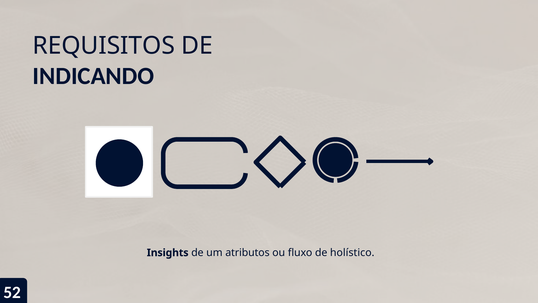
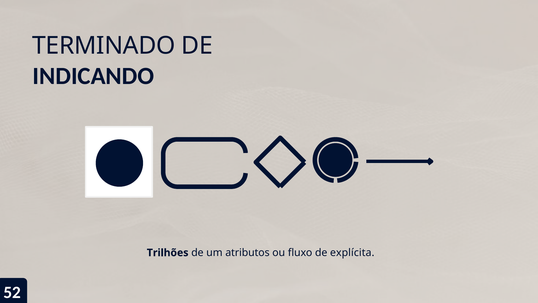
REQUISITOS: REQUISITOS -> TERMINADO
Insights: Insights -> Trilhões
holístico: holístico -> explícita
